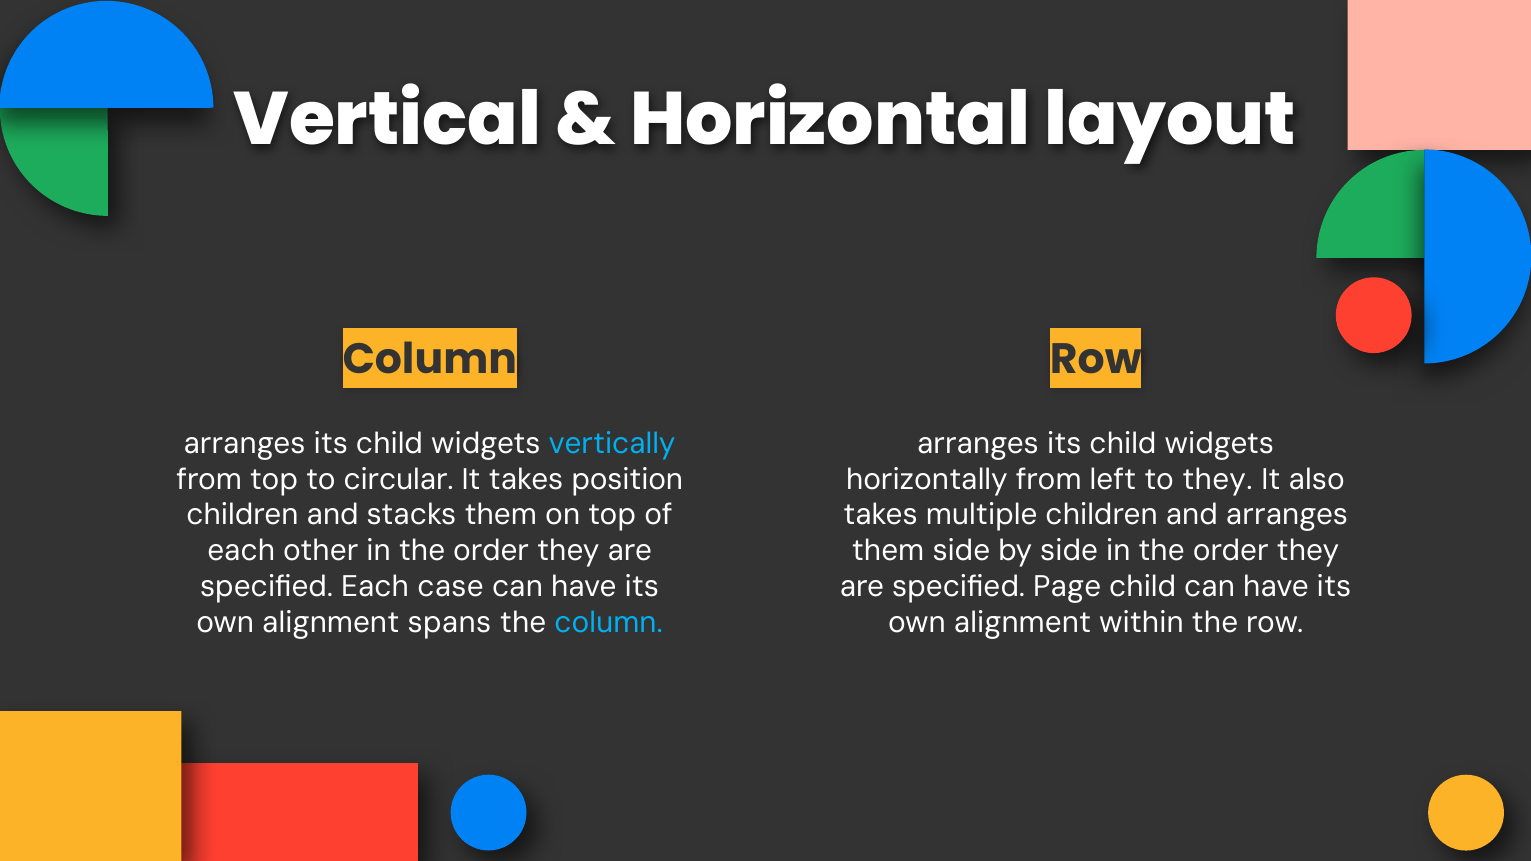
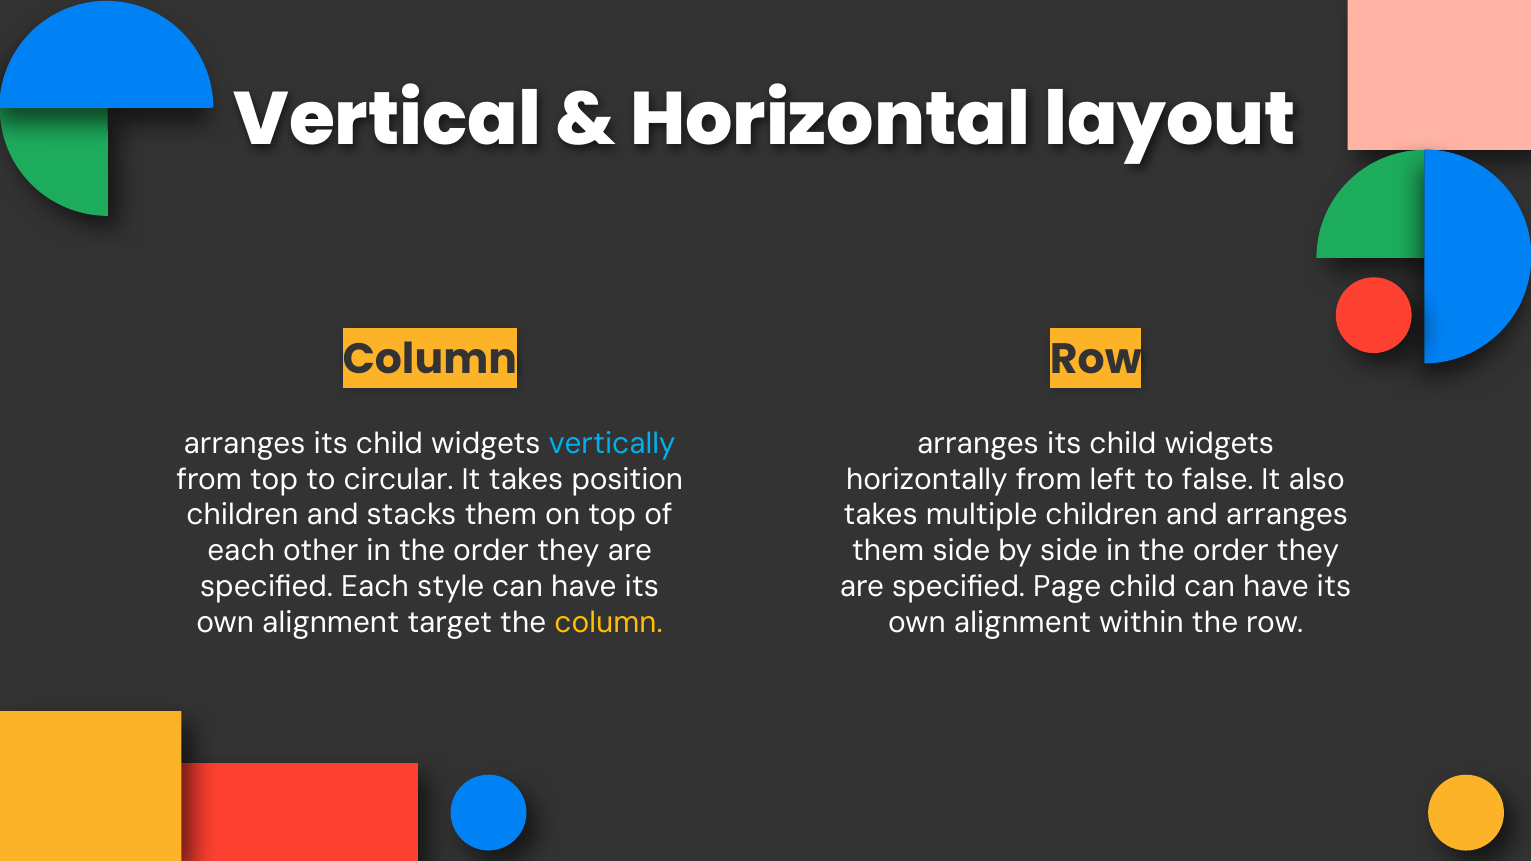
to they: they -> false
case: case -> style
spans: spans -> target
column at (609, 622) colour: light blue -> yellow
